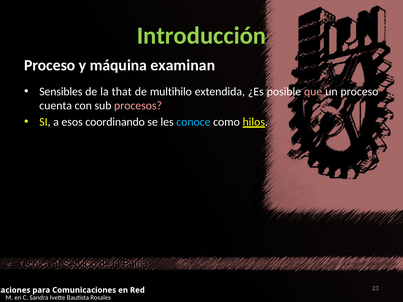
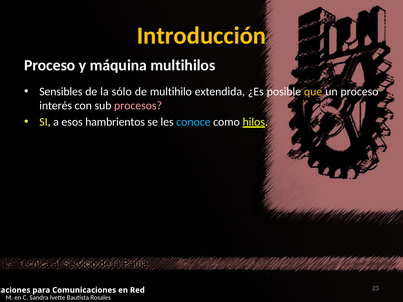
Introducción colour: light green -> yellow
examinan: examinan -> multihilos
that: that -> sólo
que colour: pink -> yellow
cuenta: cuenta -> interés
coordinando: coordinando -> hambrientos
